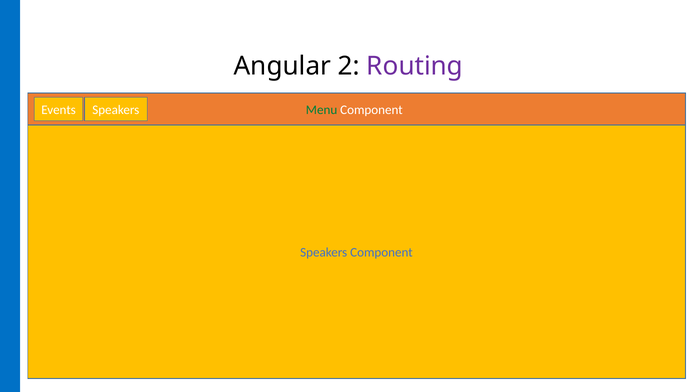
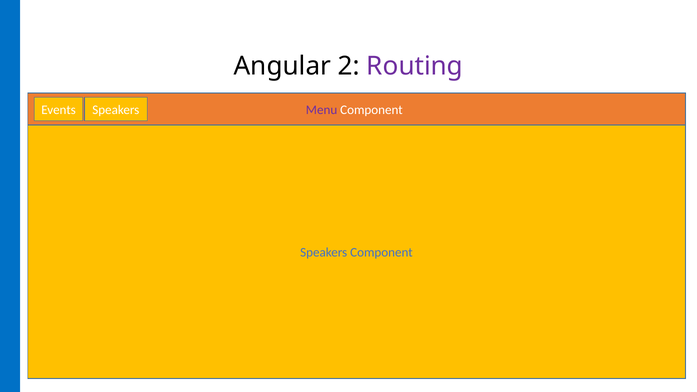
Menu colour: green -> purple
